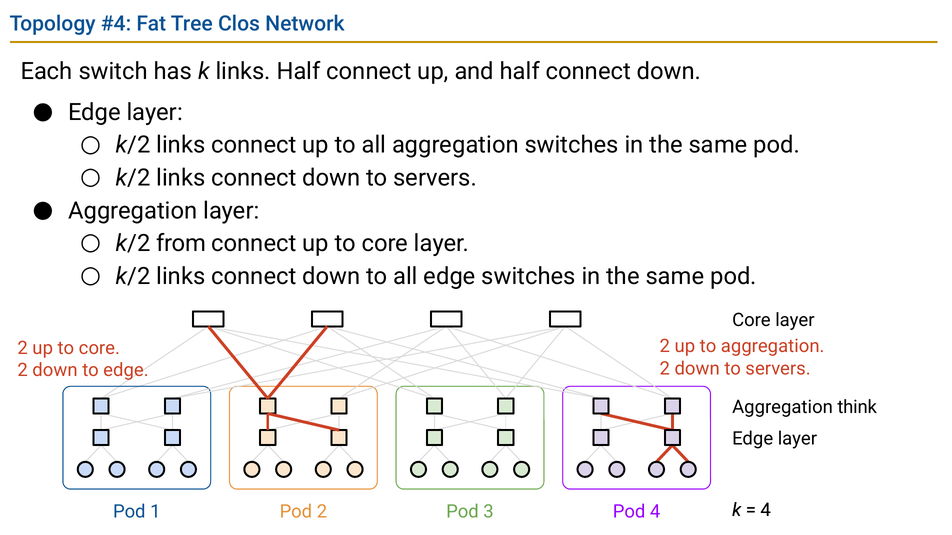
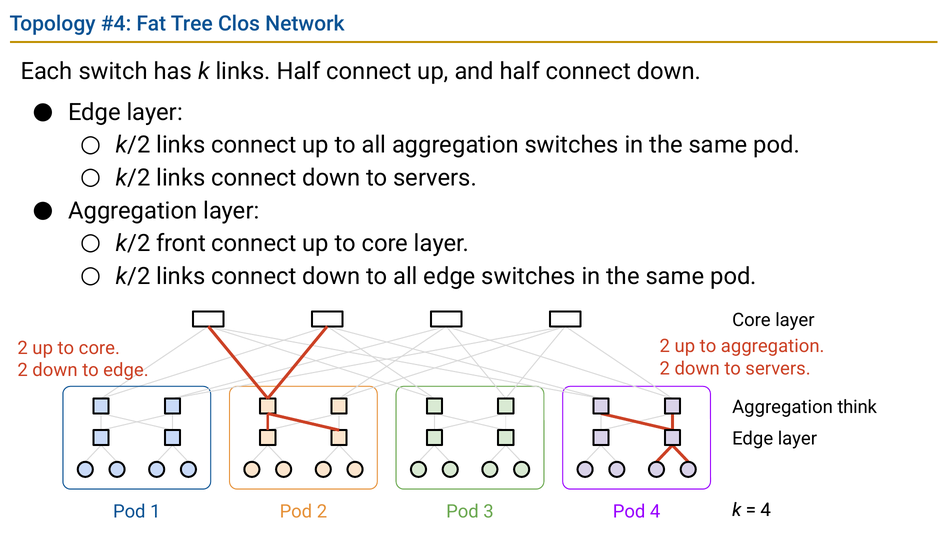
from: from -> front
